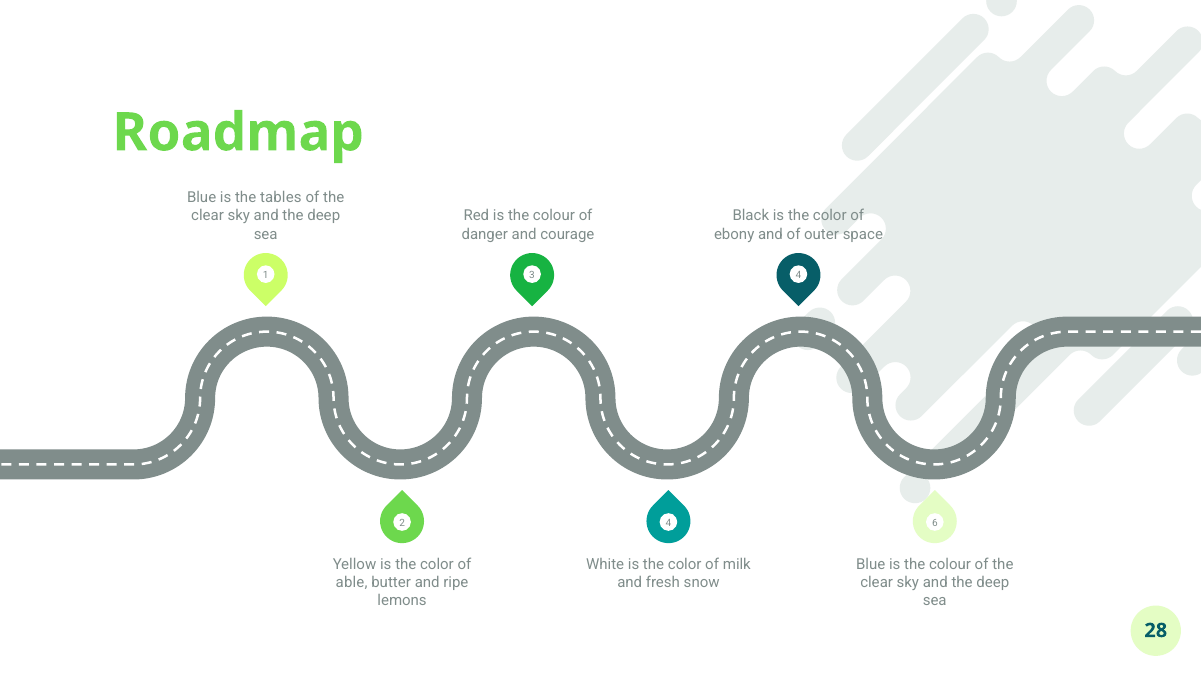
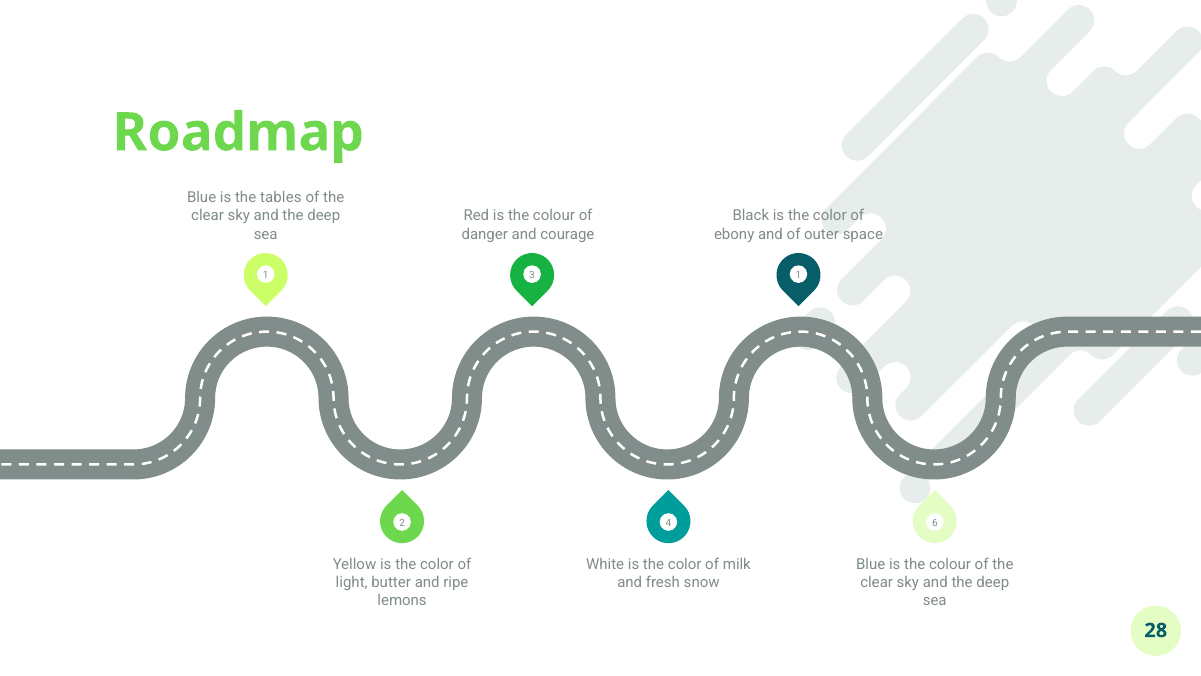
3 4: 4 -> 1
able: able -> light
